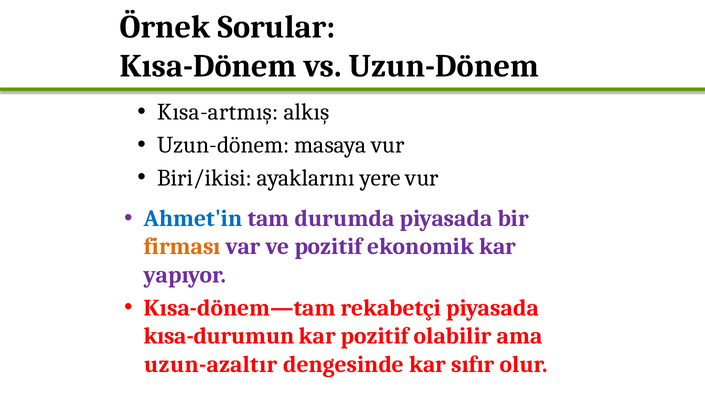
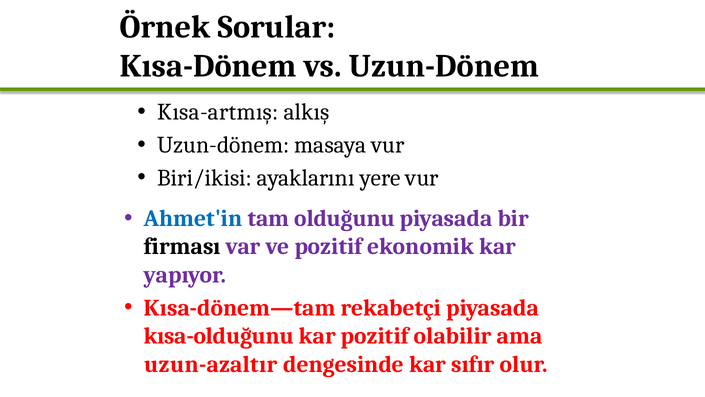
durumda: durumda -> olduğunu
firması colour: orange -> black
kısa-durumun: kısa-durumun -> kısa-olduğunu
